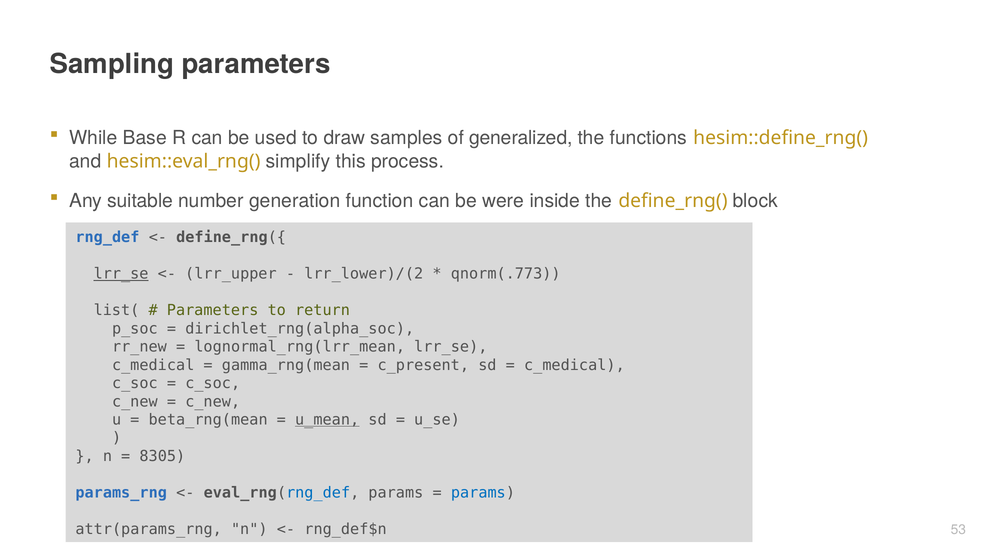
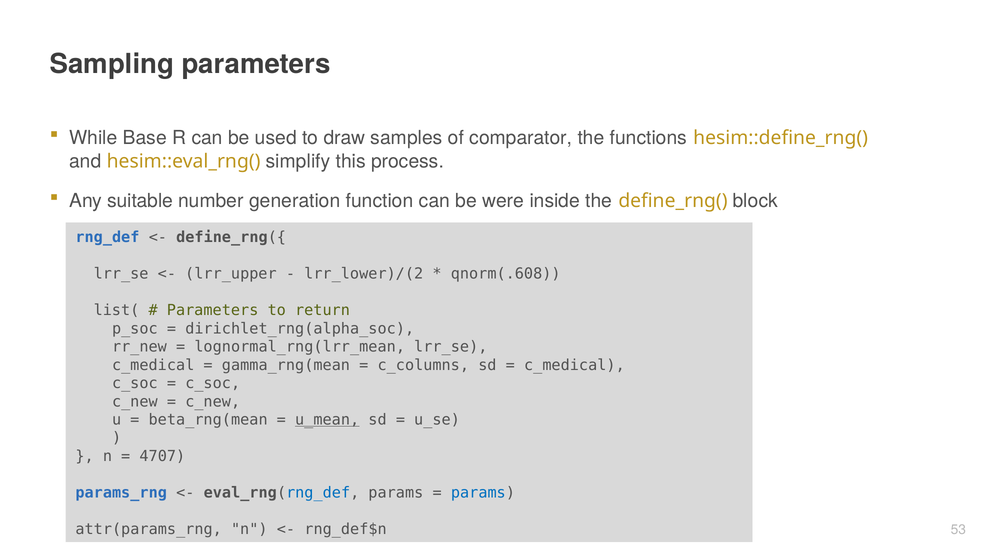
generalized: generalized -> comparator
lrr_se at (121, 274) underline: present -> none
qnorm(.773: qnorm(.773 -> qnorm(.608
c_present: c_present -> c_columns
8305: 8305 -> 4707
